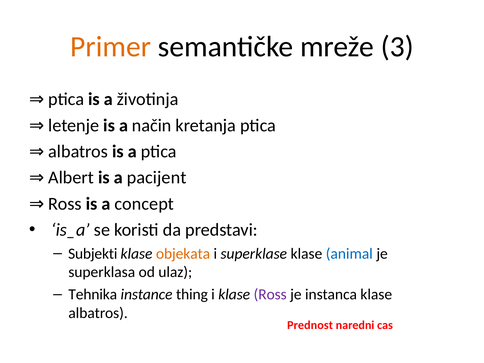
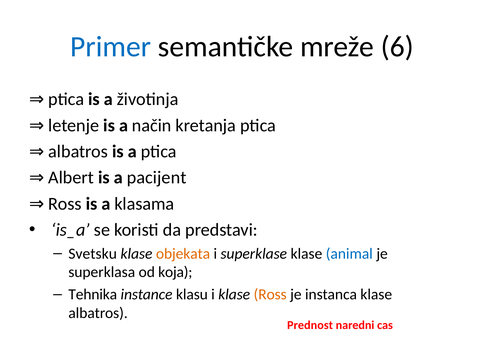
Primer colour: orange -> blue
3: 3 -> 6
concept: concept -> klasama
Subjekti: Subjekti -> Svetsku
ulaz: ulaz -> koja
thing: thing -> klasu
Ross colour: purple -> orange
